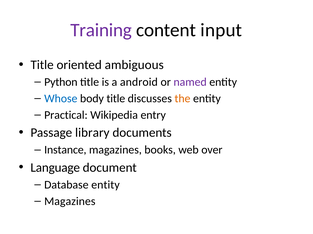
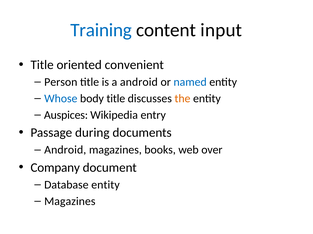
Training colour: purple -> blue
ambiguous: ambiguous -> convenient
Python: Python -> Person
named colour: purple -> blue
Practical: Practical -> Auspices
library: library -> during
Instance at (65, 150): Instance -> Android
Language: Language -> Company
